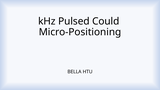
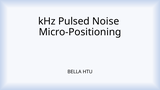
Could: Could -> Noise
